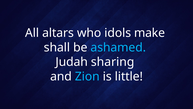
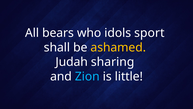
altars: altars -> bears
make: make -> sport
ashamed colour: light blue -> yellow
